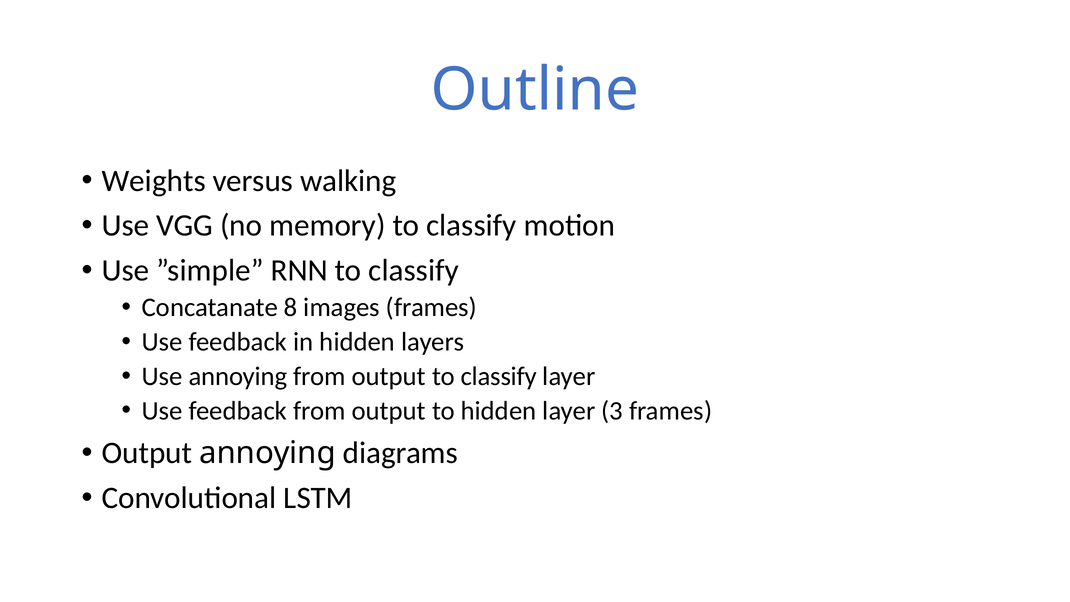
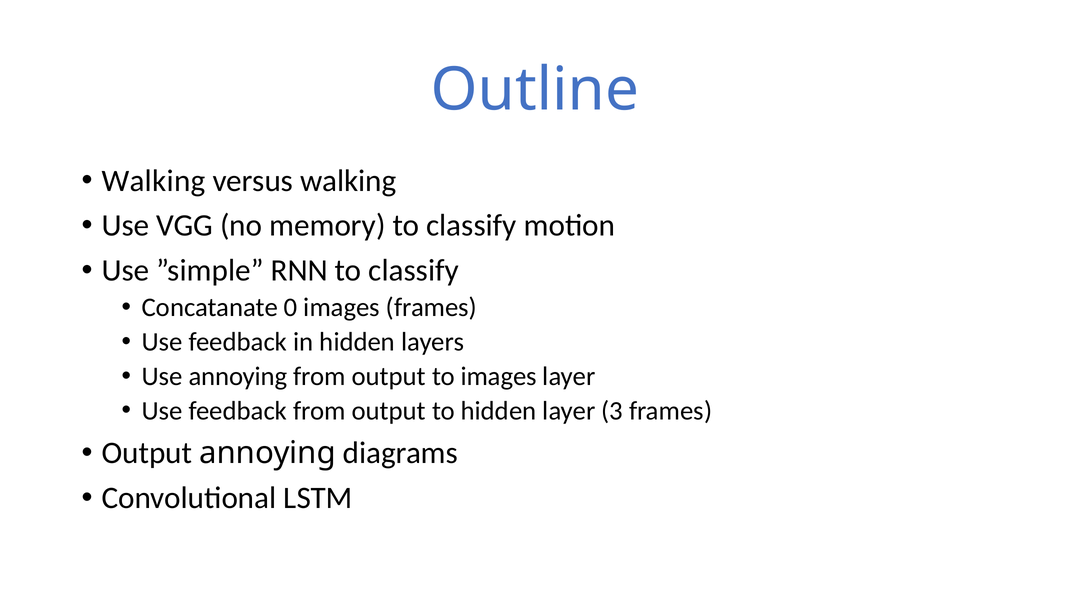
Weights at (154, 181): Weights -> Walking
8: 8 -> 0
output to classify: classify -> images
